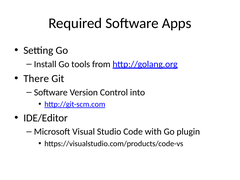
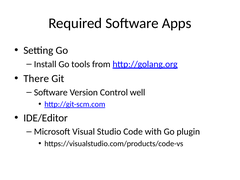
into: into -> well
